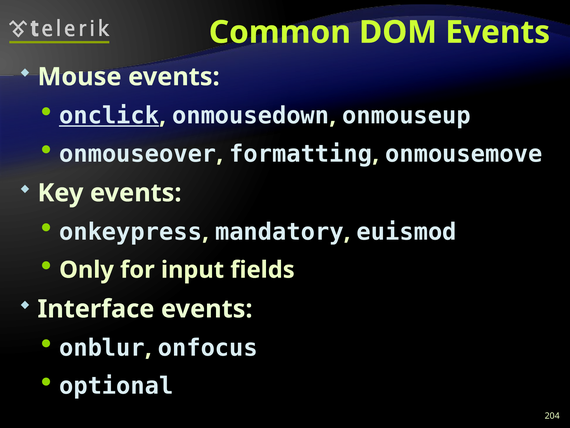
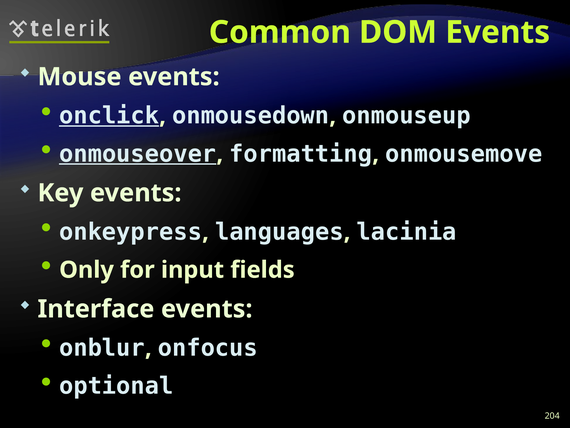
onmouseover underline: none -> present
mandatory: mandatory -> languages
euismod: euismod -> lacinia
